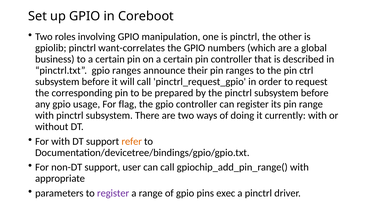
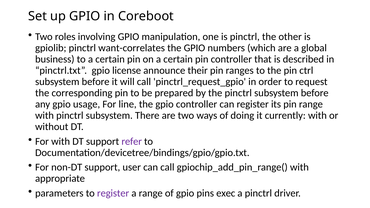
gpio ranges: ranges -> license
flag: flag -> line
refer colour: orange -> purple
